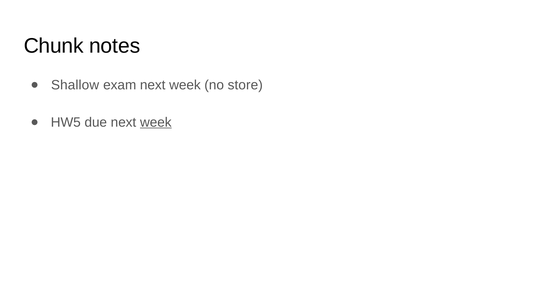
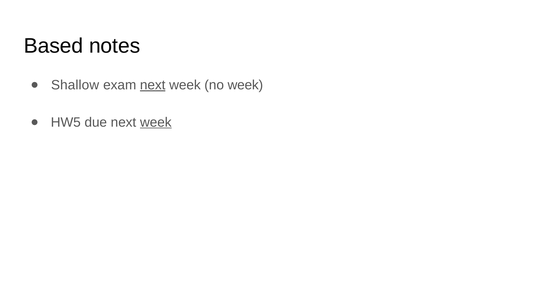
Chunk: Chunk -> Based
next at (153, 85) underline: none -> present
no store: store -> week
